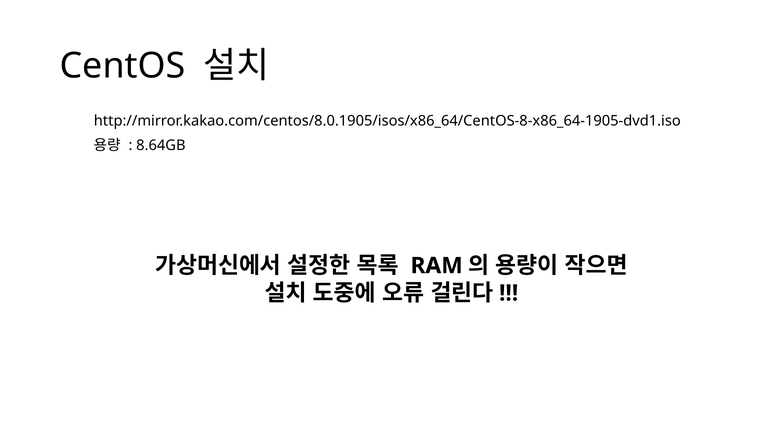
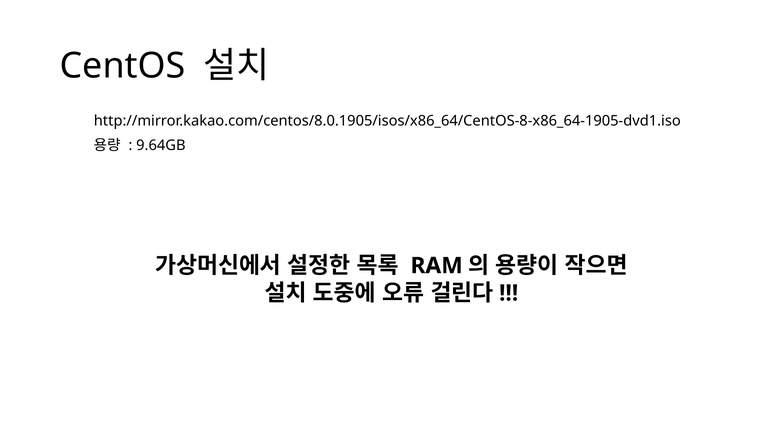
8.64GB: 8.64GB -> 9.64GB
